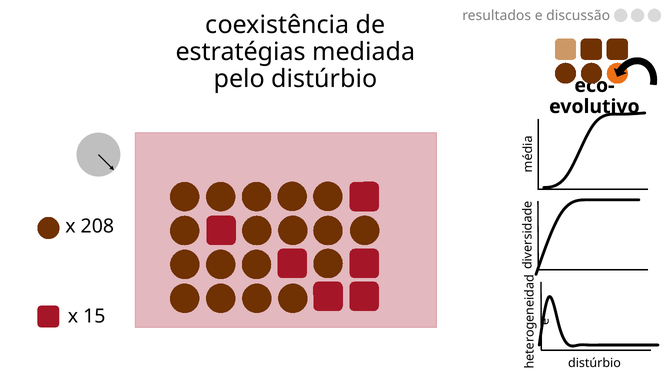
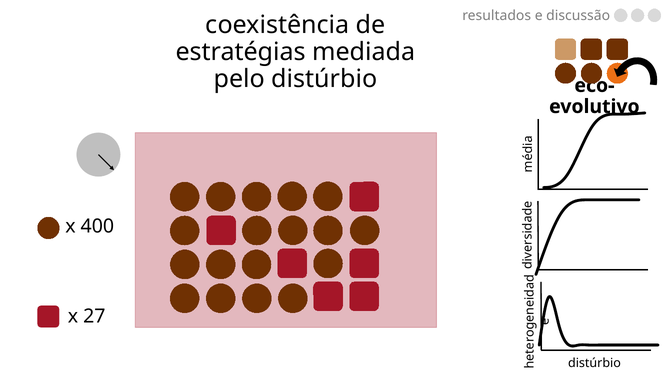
208: 208 -> 400
15: 15 -> 27
